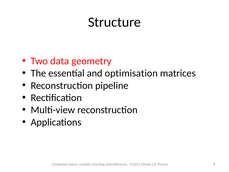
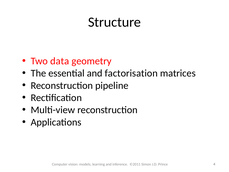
optimisation: optimisation -> factorisation
